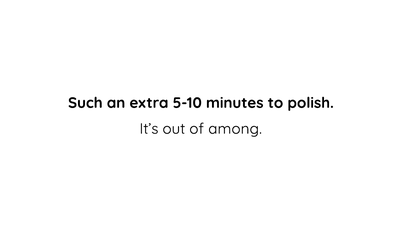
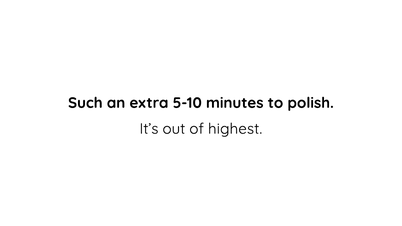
among: among -> highest
